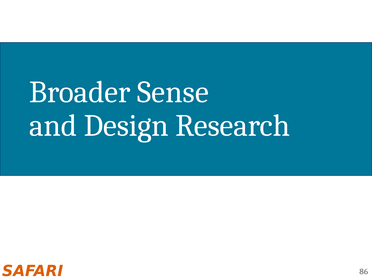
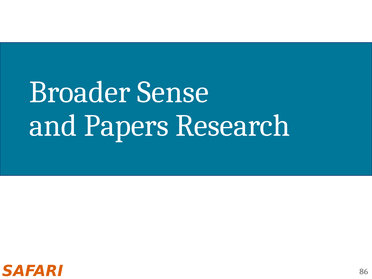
Design: Design -> Papers
